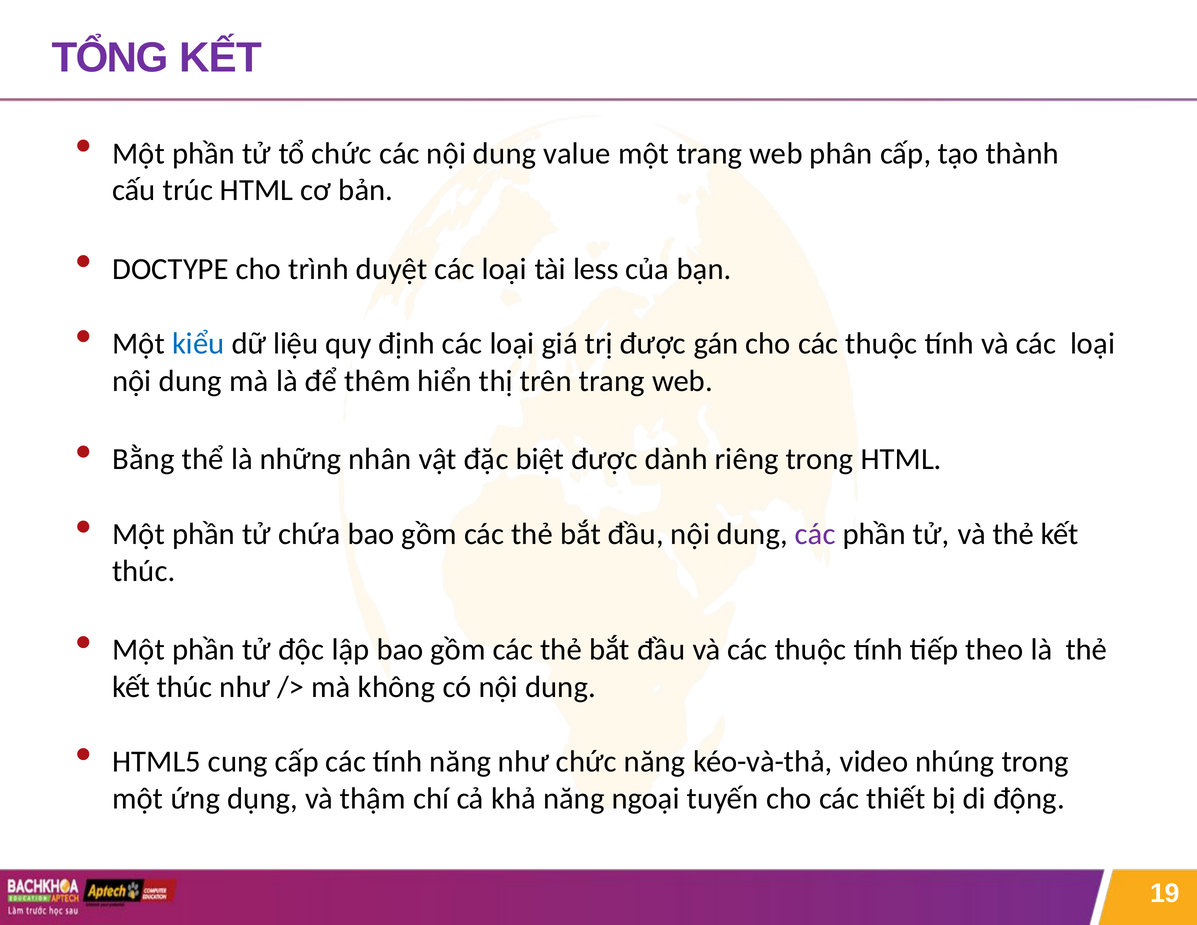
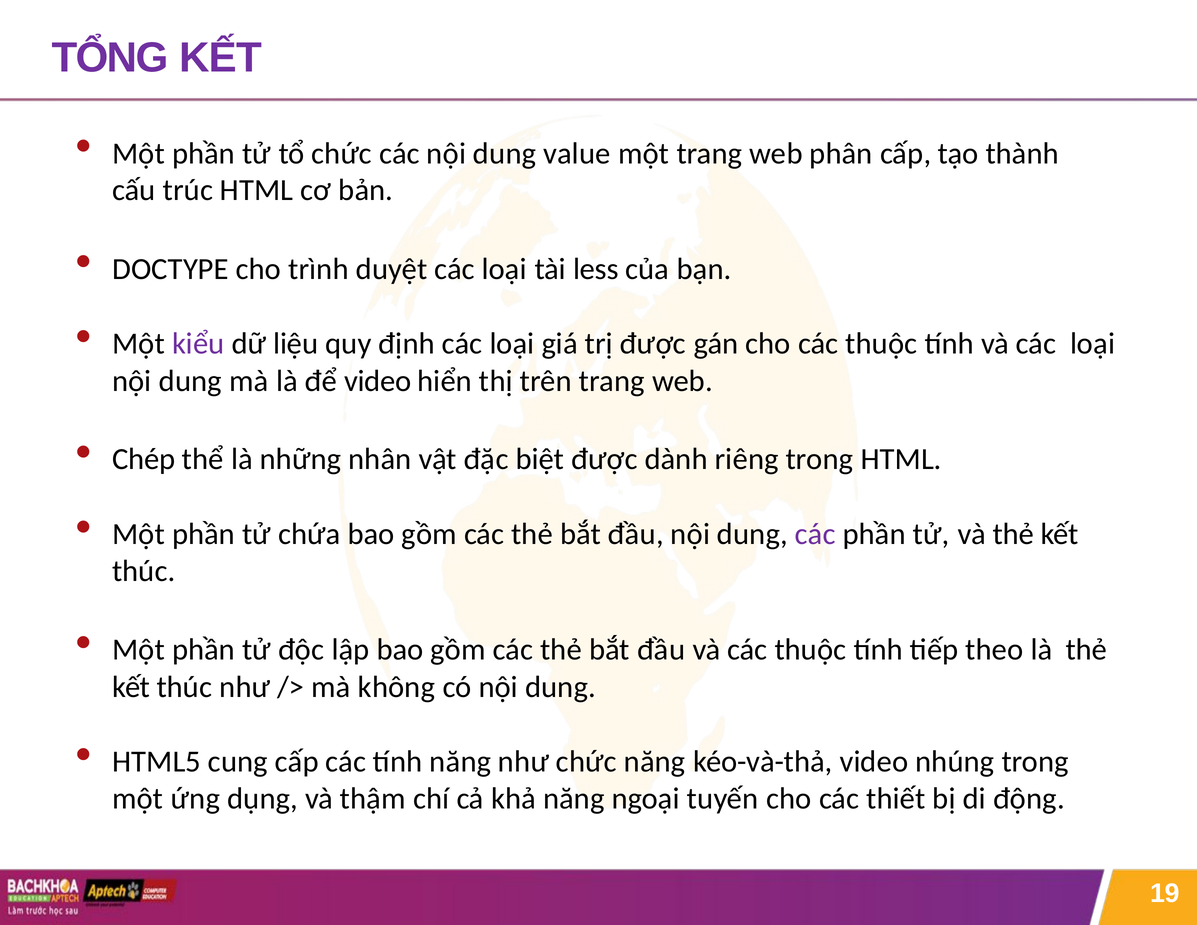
kiểu colour: blue -> purple
để thêm: thêm -> video
Bằng: Bằng -> Chép
